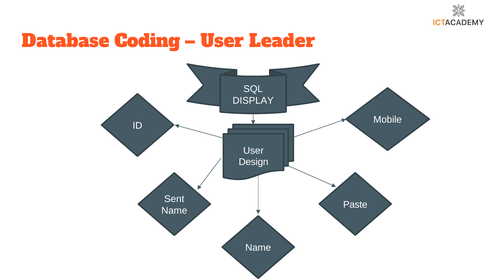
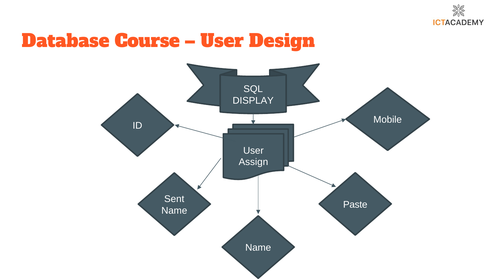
Coding: Coding -> Course
Leader: Leader -> Design
Design: Design -> Assign
